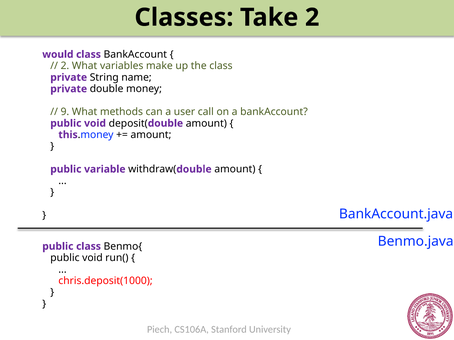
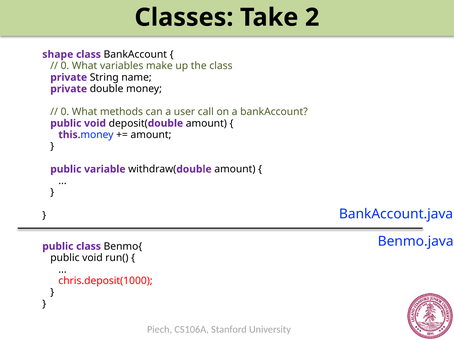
would: would -> shape
2 at (65, 66): 2 -> 0
9 at (65, 112): 9 -> 0
